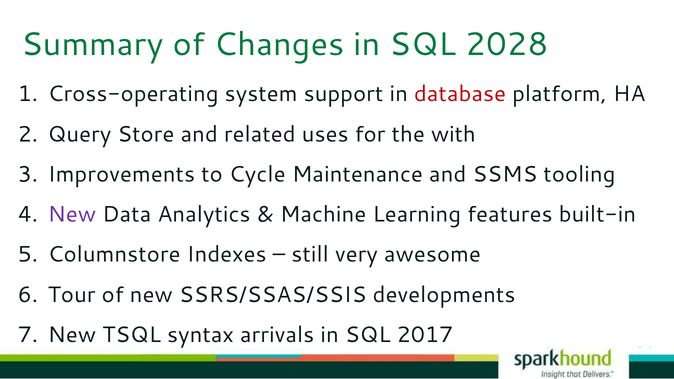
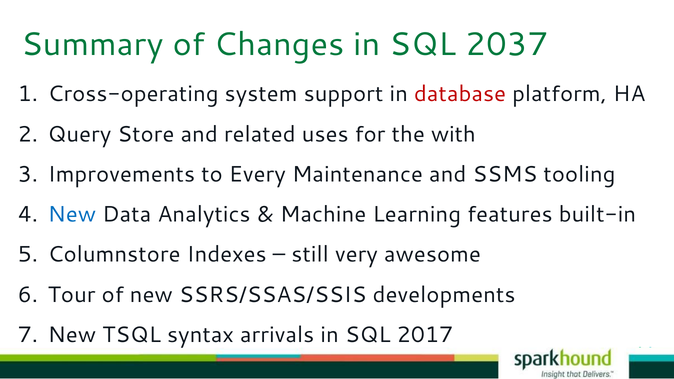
2028: 2028 -> 2037
Cycle: Cycle -> Every
New at (72, 215) colour: purple -> blue
